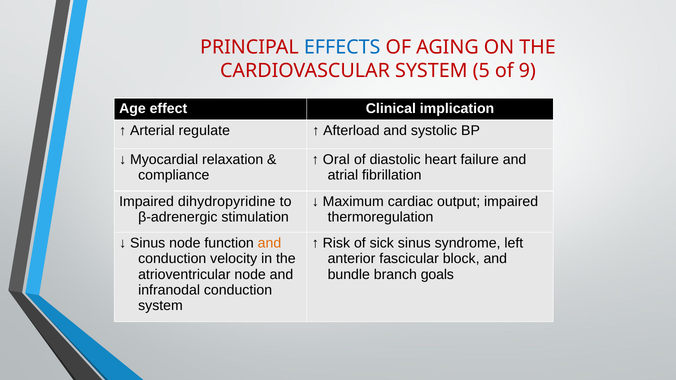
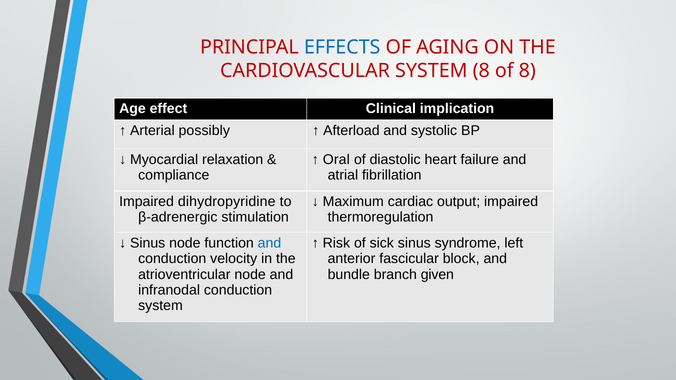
SYSTEM 5: 5 -> 8
of 9: 9 -> 8
regulate: regulate -> possibly
and at (269, 243) colour: orange -> blue
goals: goals -> given
